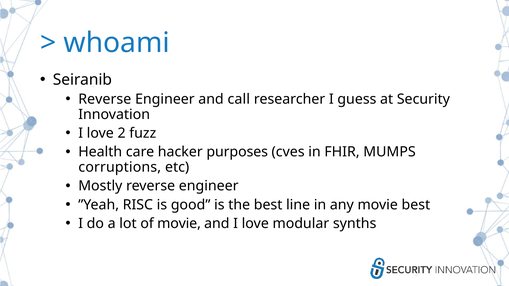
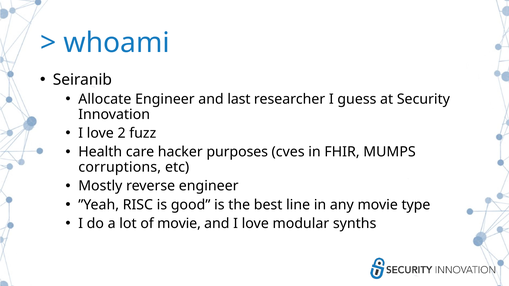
Reverse at (105, 99): Reverse -> Allocate
call: call -> last
movie best: best -> type
